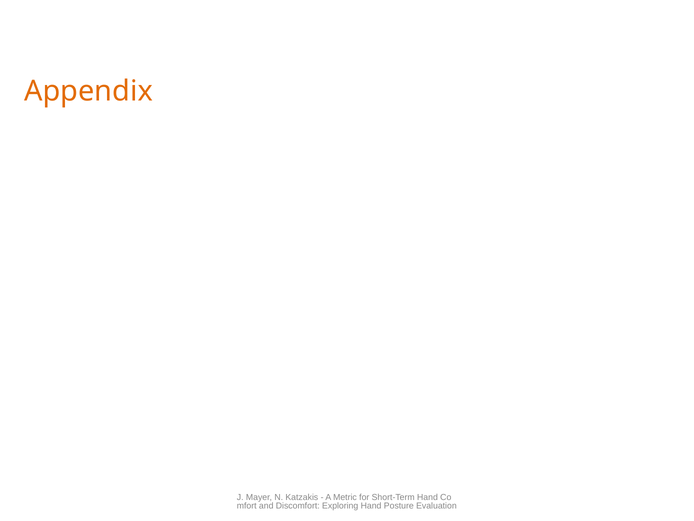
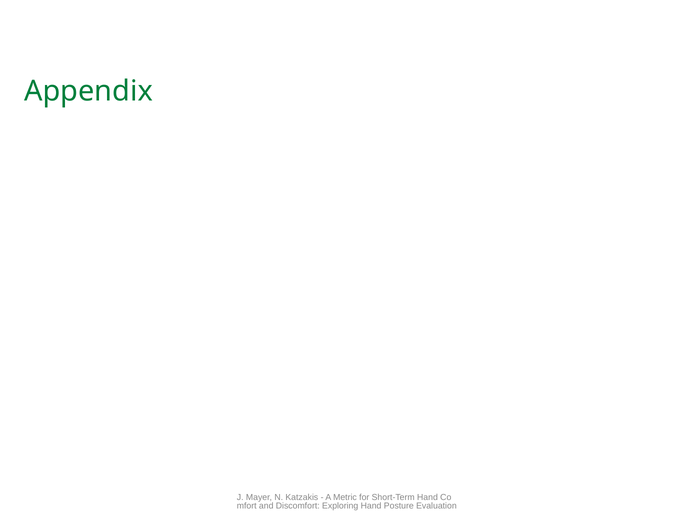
Appendix colour: orange -> green
